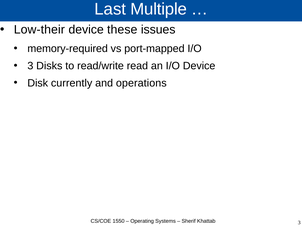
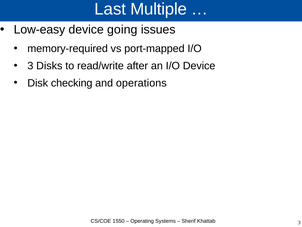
Low-their: Low-their -> Low-easy
these: these -> going
read: read -> after
currently: currently -> checking
